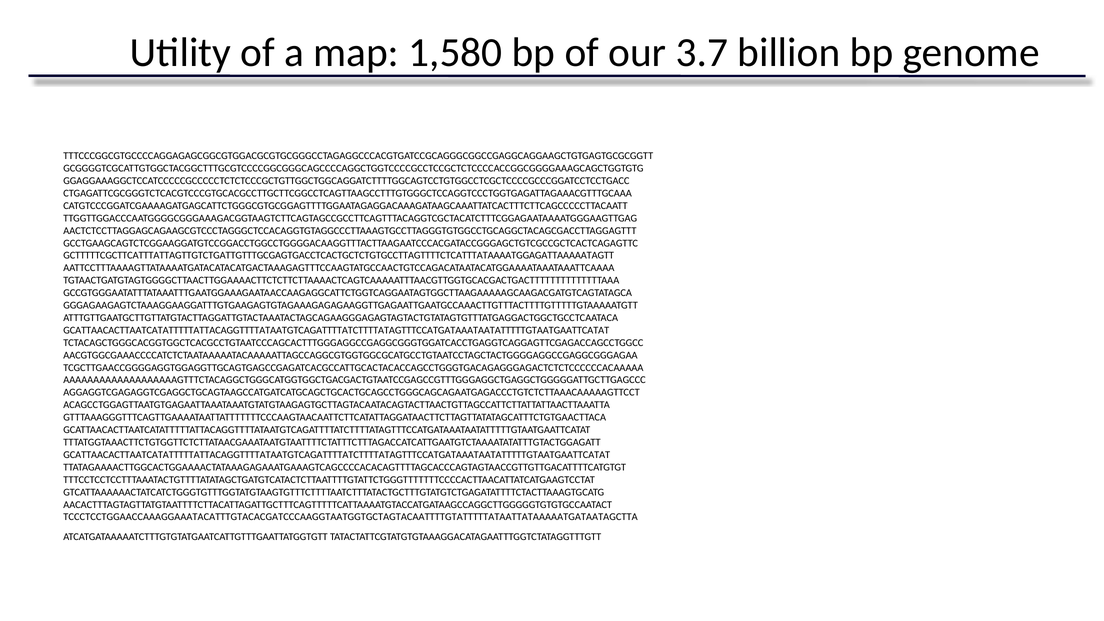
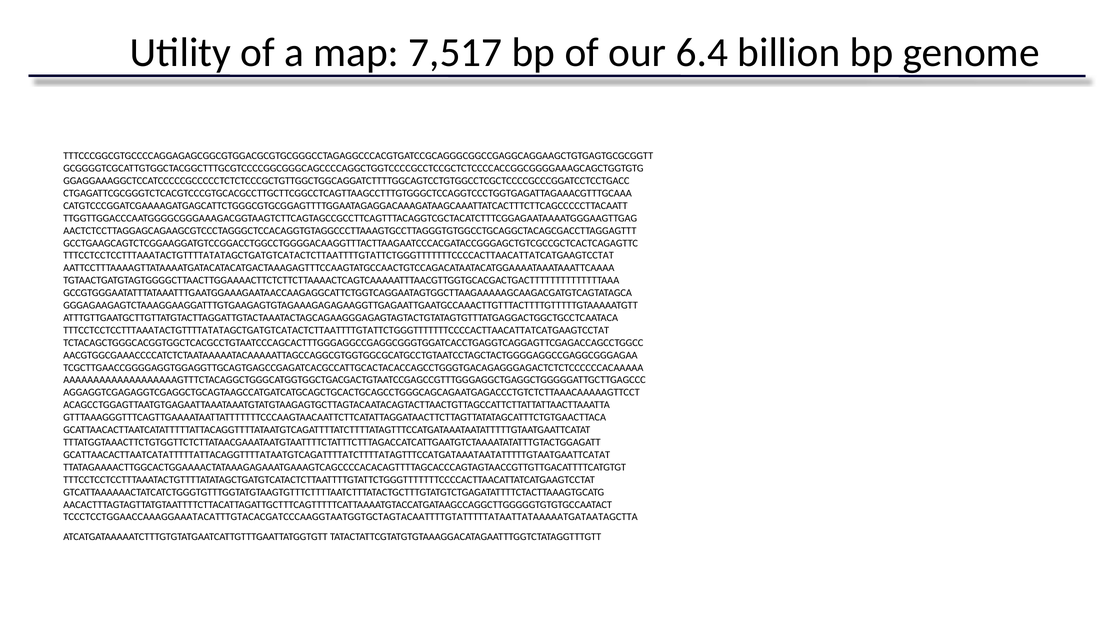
1,580: 1,580 -> 7,517
3.7: 3.7 -> 6.4
GCTTTTTCGCTTCATTTATTAGTTGTCTGATTGTTTGCGAGTGACCTCACTGCTCTGTGCCTTAGTTTTCTCATTTATAAAATGGAGATTAAAAATAGTT at (339, 256): GCTTTTTCGCTTCATTTATTAGTTGTCTGATTGTTTGCGAGTGACCTCACTGCTCTGTGCCTTAGTTTTCTCATTTATAAAATGGAGATTAAAAATAGTT -> TTTCCTCCTCCTTTAAATACTGTTTTATATAGCTGATGTCATACTCTTAATTTTGTATTCTGGGTTTTTTTCCCCACTTAACATTATCATGAAGTCCTAT
GCATTAACACTTAATCATATTTTTATTACAGGTTTTATAATGTCAGATTTTATCTTTTATAGTTTCCATGATAAATAATATTTTTGTAATGAATTCATAT at (336, 330): GCATTAACACTTAATCATATTTTTATTACAGGTTTTATAATGTCAGATTTTATCTTTTATAGTTTCCATGATAAATAATATTTTTGTAATGAATTCATAT -> TTTCCTCCTCCTTTAAATACTGTTTTATATAGCTGATGTCATACTCTTAATTTTGTATTCTGGGTTTTTTTCCCCACTTAACATTATCATGAAGTCCTAT
